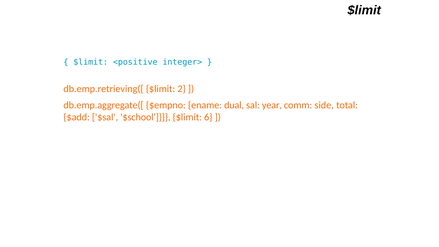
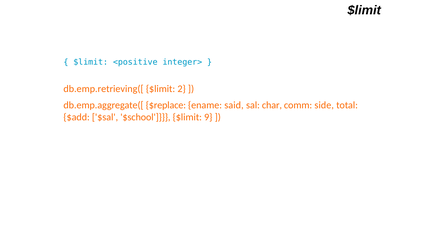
$empno: $empno -> $replace
dual: dual -> said
year: year -> char
6: 6 -> 9
